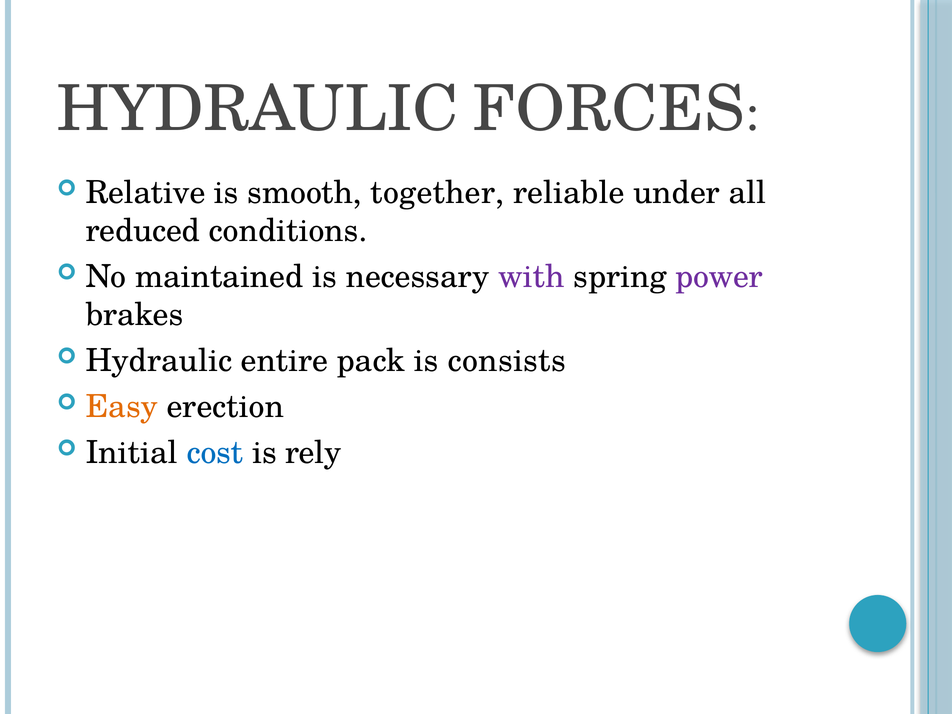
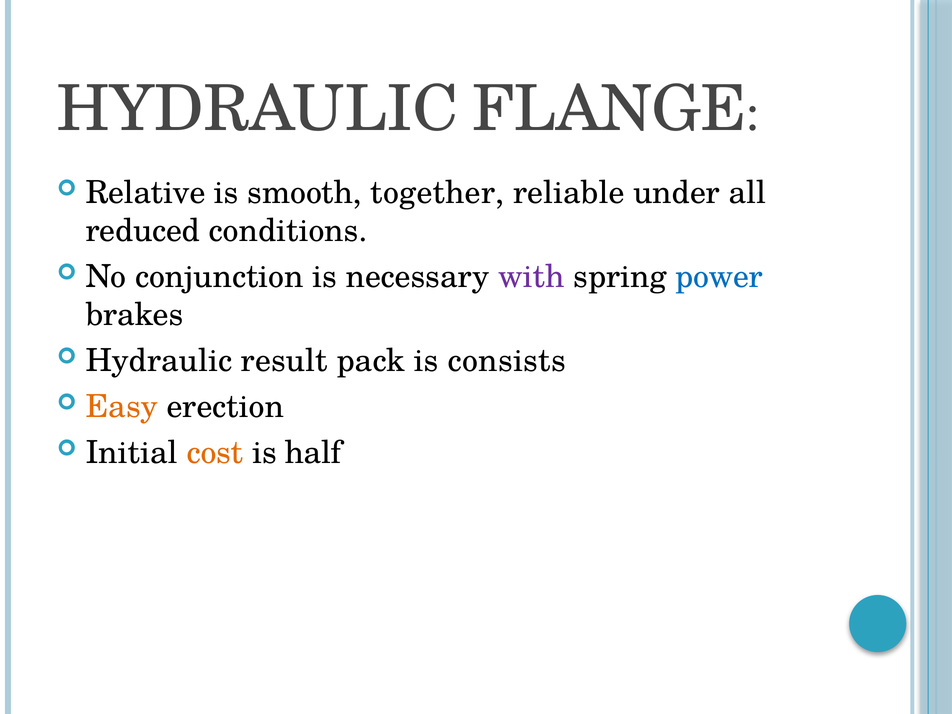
FORCES: FORCES -> FLANGE
maintained: maintained -> conjunction
power colour: purple -> blue
entire: entire -> result
cost colour: blue -> orange
rely: rely -> half
